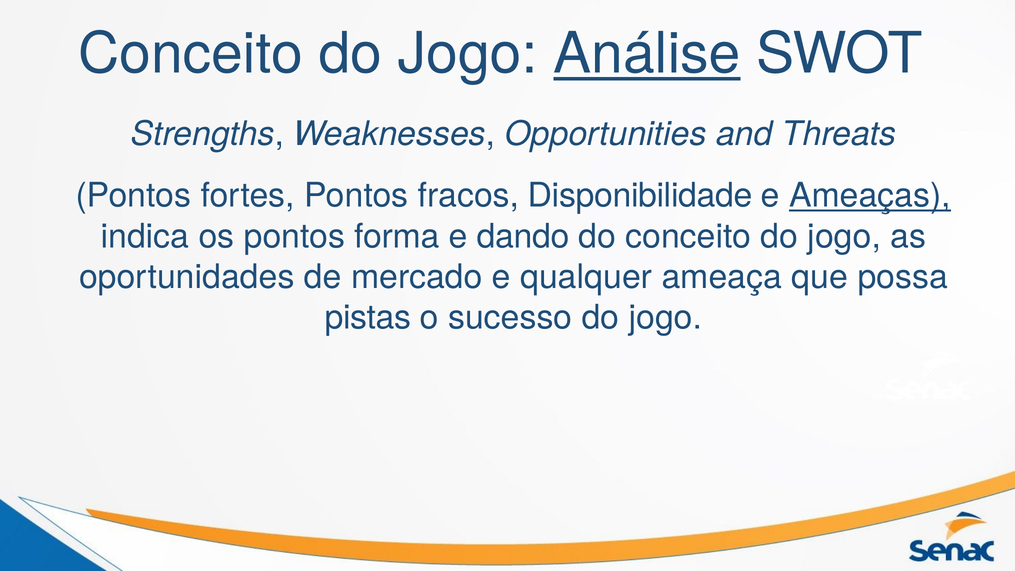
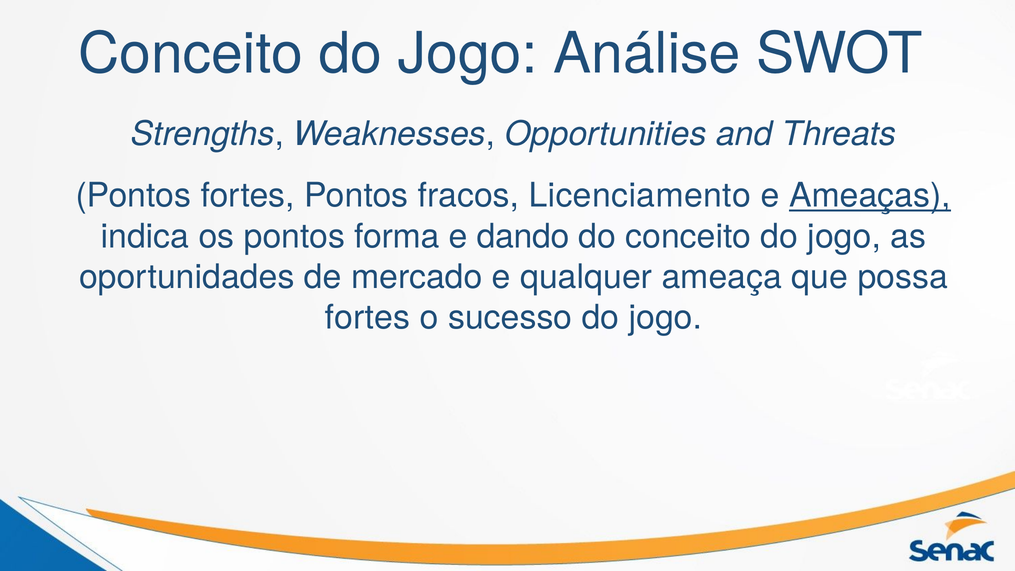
Análise underline: present -> none
Disponibilidade: Disponibilidade -> Licenciamento
pistas at (368, 318): pistas -> fortes
